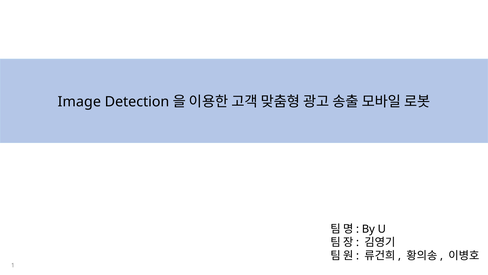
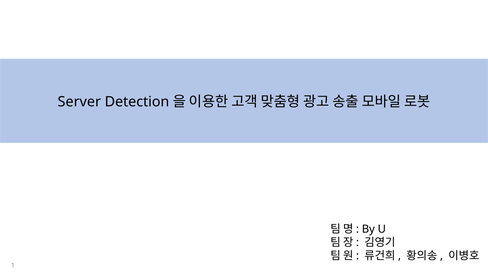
Image: Image -> Server
